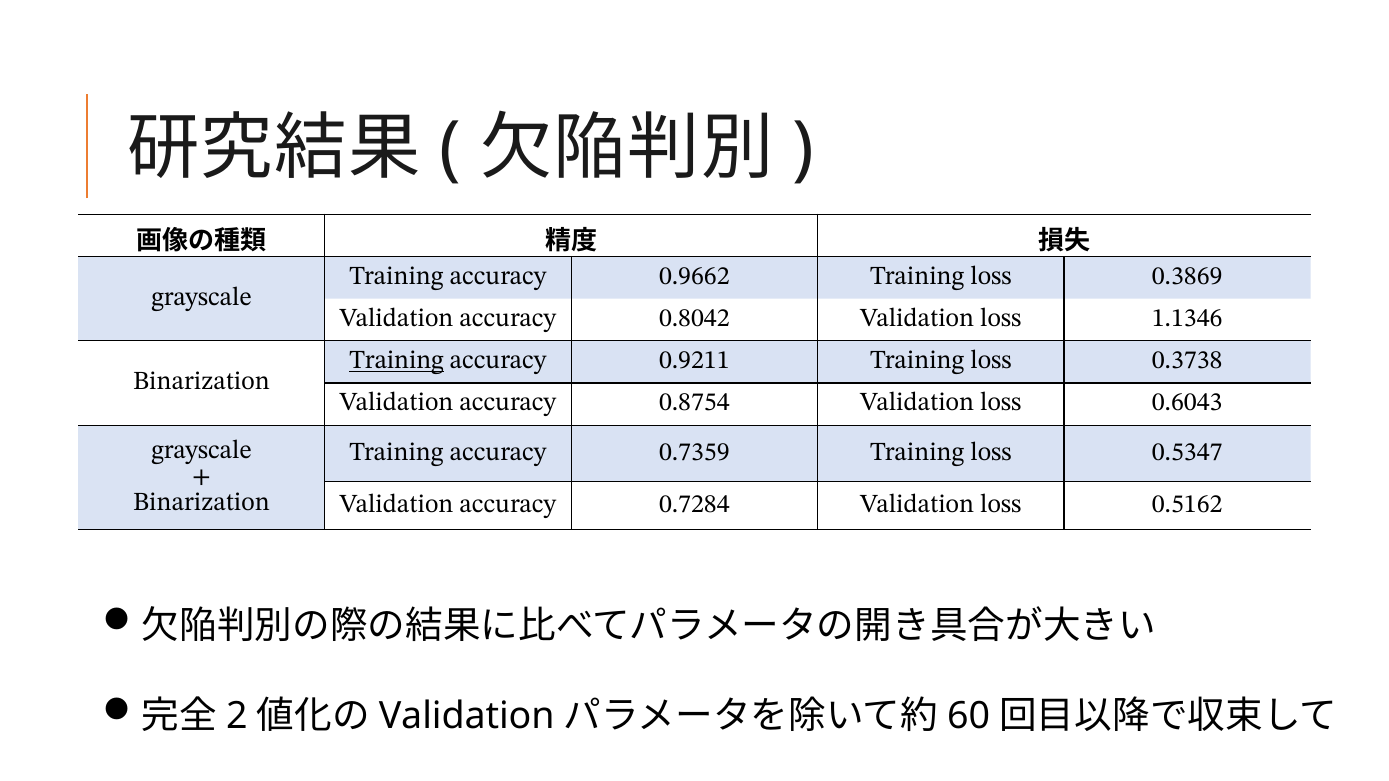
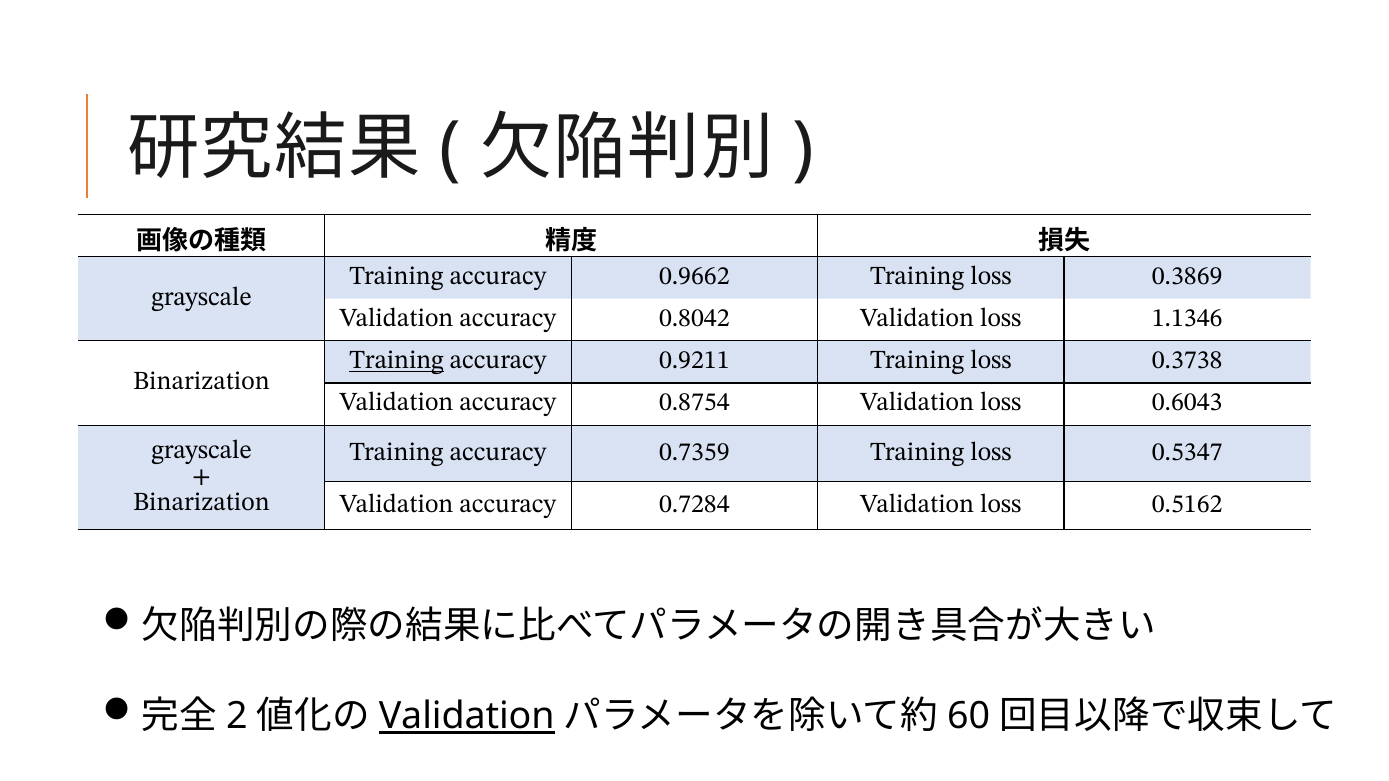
Validation at (467, 717) underline: none -> present
